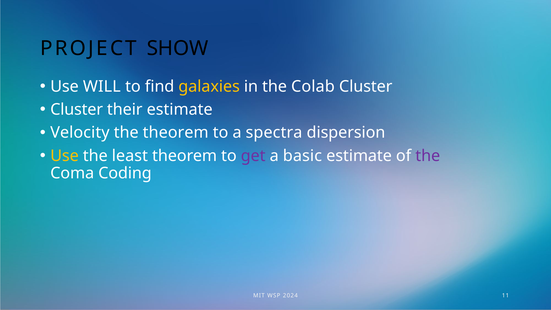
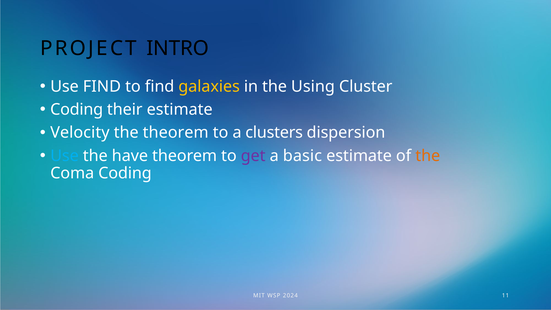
SHOW: SHOW -> INTRO
Use WILL: WILL -> FIND
Colab: Colab -> Using
Cluster at (77, 110): Cluster -> Coding
spectra: spectra -> clusters
Use at (65, 156) colour: yellow -> light blue
least: least -> have
the at (428, 156) colour: purple -> orange
